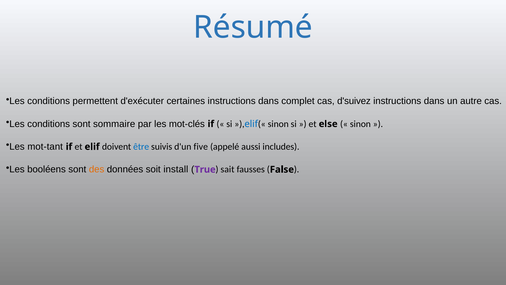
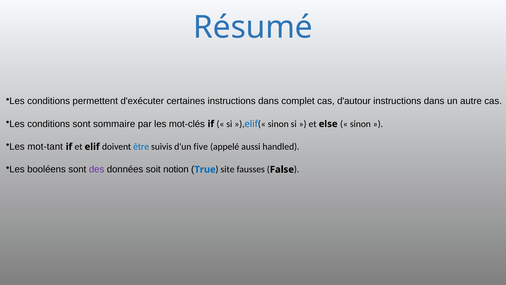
d'suivez: d'suivez -> d'autour
includes: includes -> handled
des colour: orange -> purple
install: install -> notion
True colour: purple -> blue
sait: sait -> site
